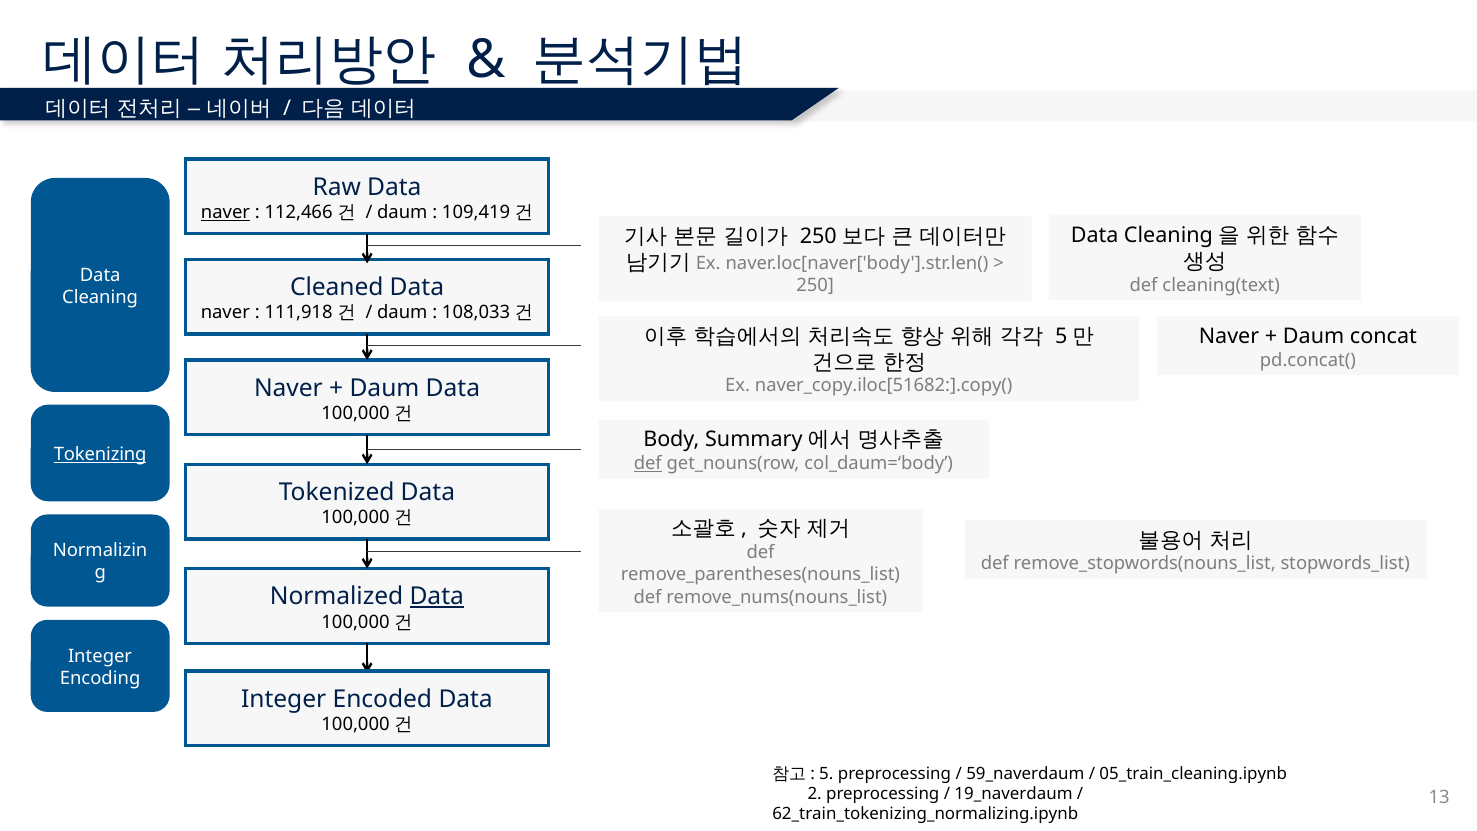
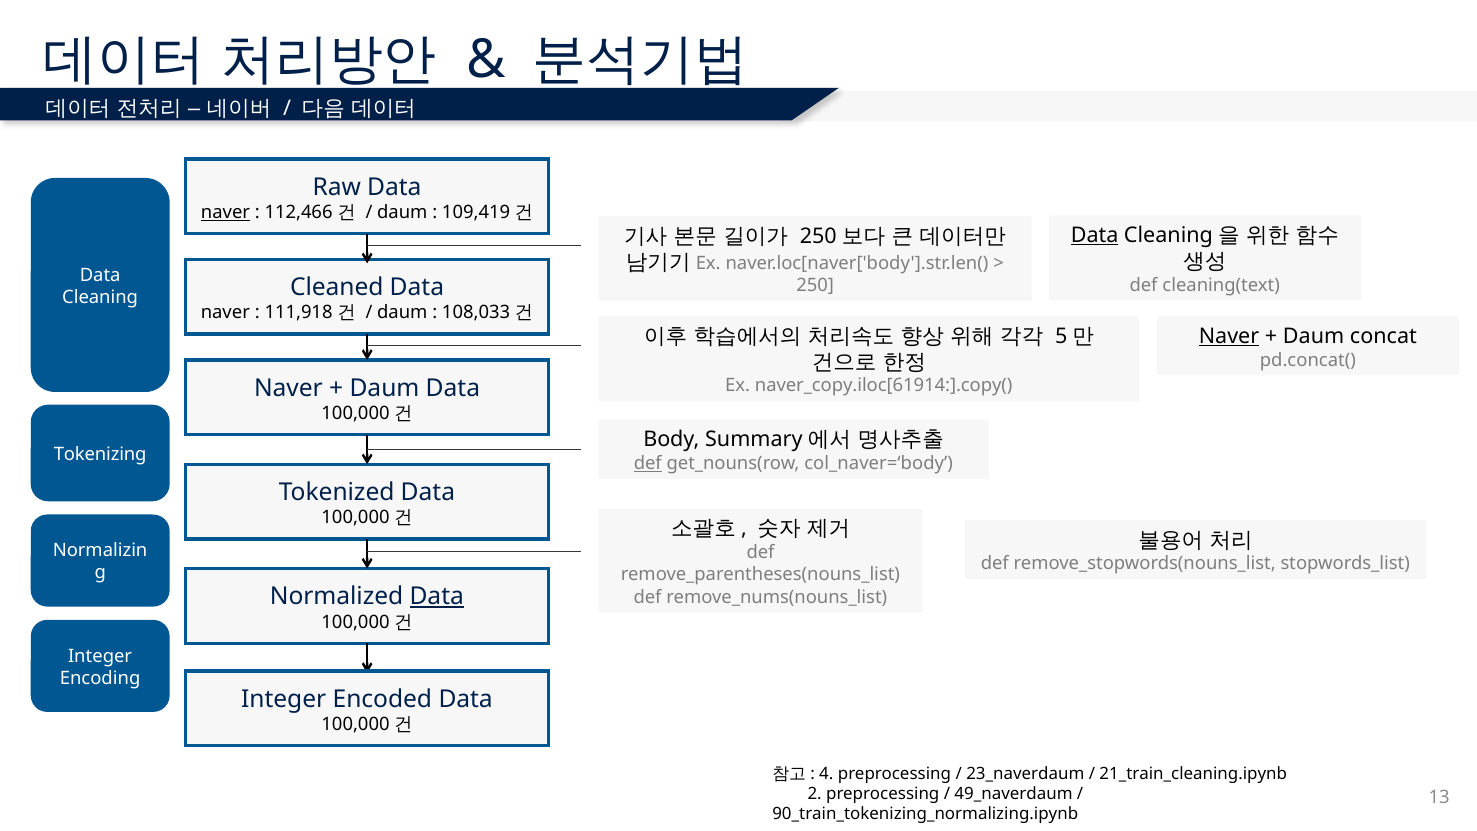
Data at (1095, 235) underline: none -> present
Naver at (1229, 336) underline: none -> present
naver_copy.iloc[51682:].copy(: naver_copy.iloc[51682:].copy( -> naver_copy.iloc[61914:].copy(
Tokenizing underline: present -> none
col_daum=‘body: col_daum=‘body -> col_naver=‘body
5: 5 -> 4
59_naverdaum: 59_naverdaum -> 23_naverdaum
05_train_cleaning.ipynb: 05_train_cleaning.ipynb -> 21_train_cleaning.ipynb
19_naverdaum: 19_naverdaum -> 49_naverdaum
62_train_tokenizing_normalizing.ipynb: 62_train_tokenizing_normalizing.ipynb -> 90_train_tokenizing_normalizing.ipynb
